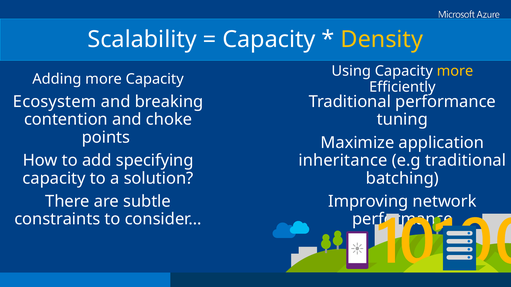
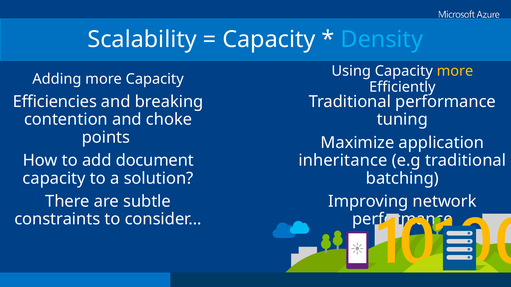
Density colour: yellow -> light blue
Ecosystem: Ecosystem -> Efficiencies
specifying: specifying -> document
